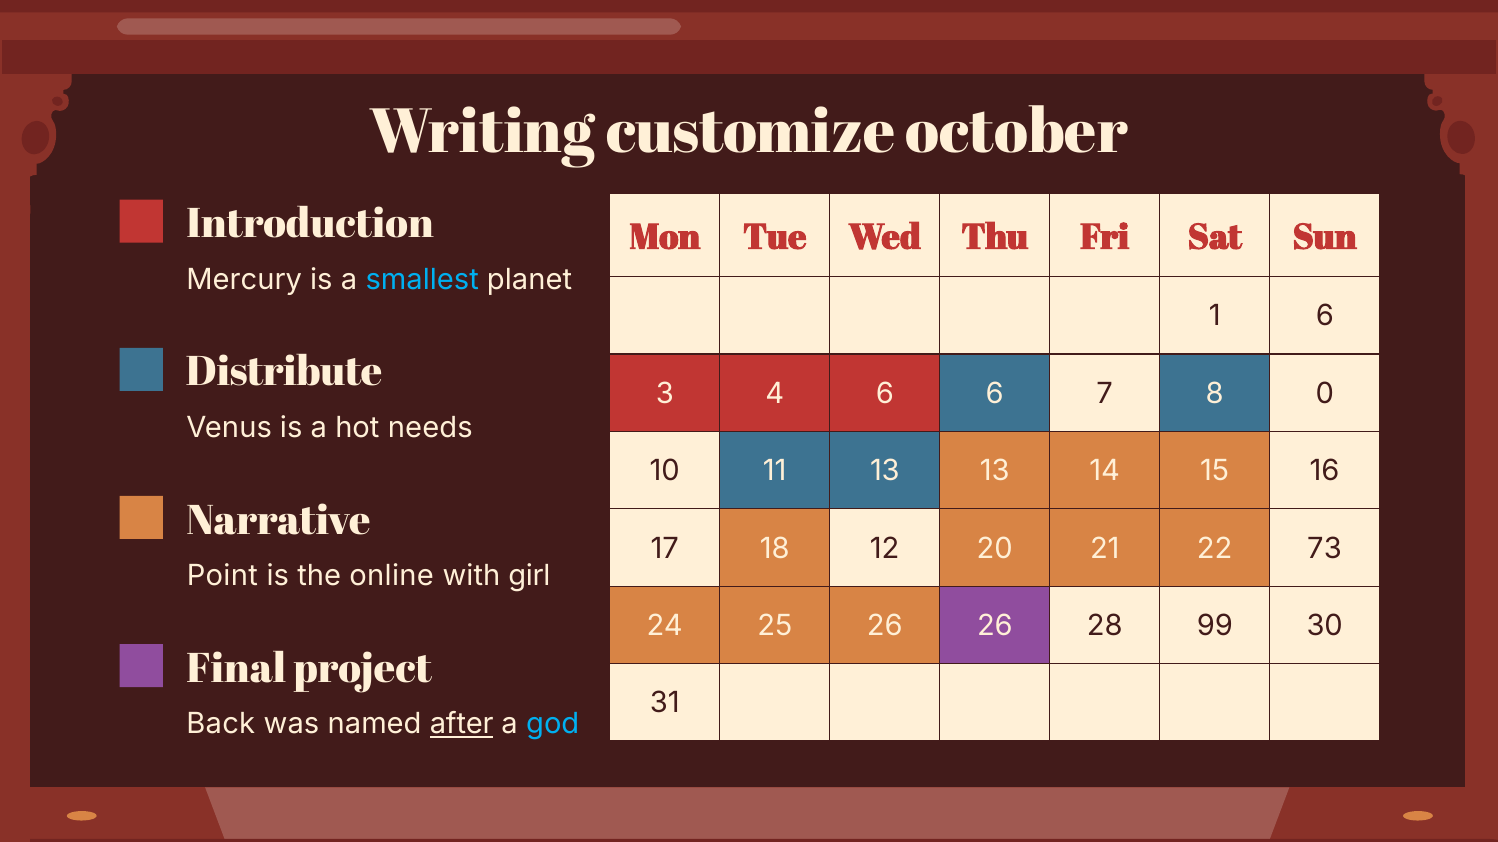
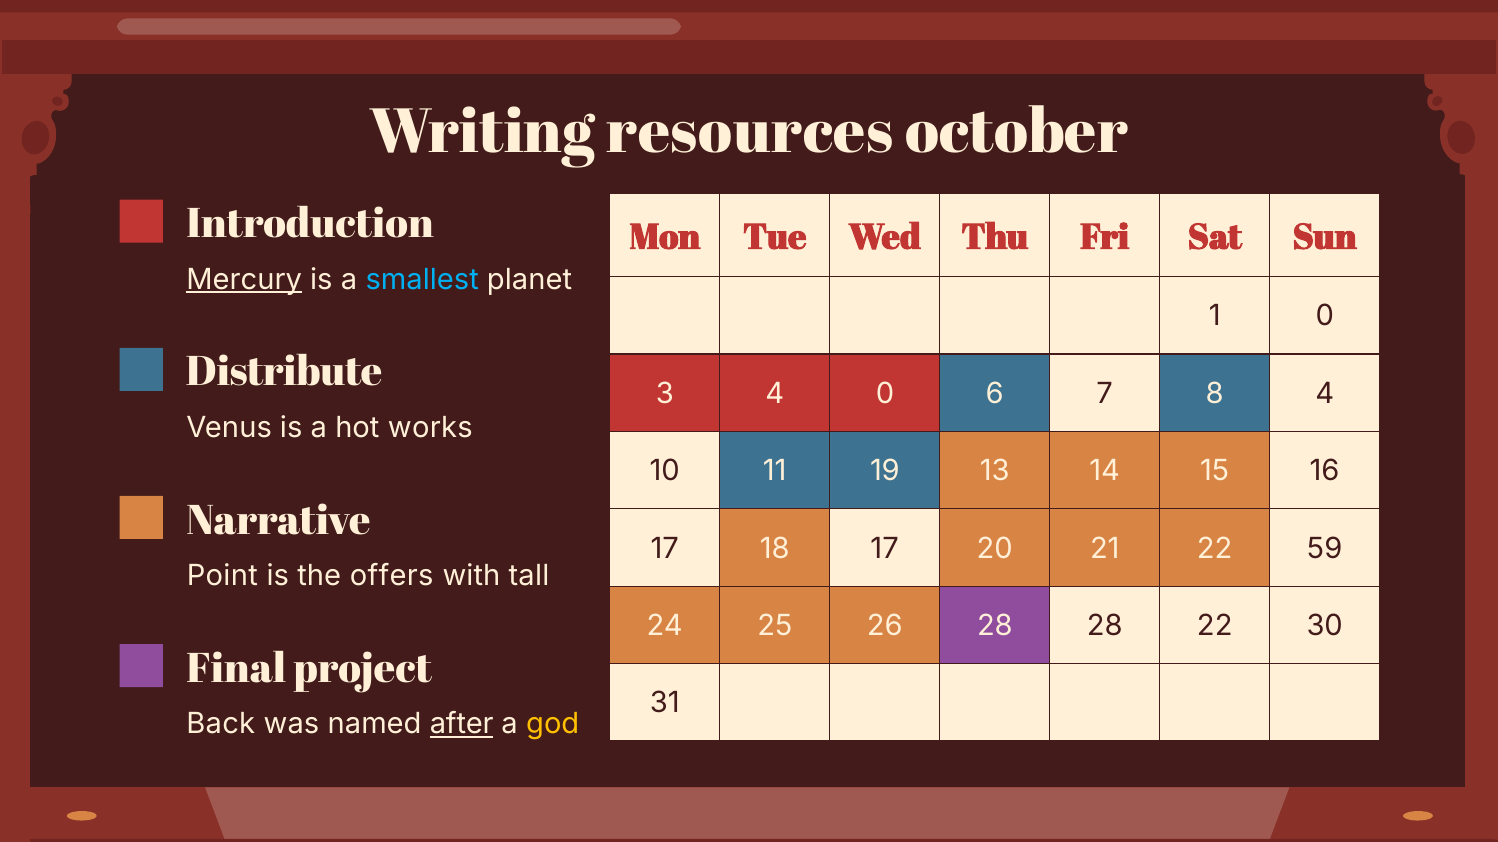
customize: customize -> resources
Mercury underline: none -> present
1 6: 6 -> 0
4 6: 6 -> 0
8 0: 0 -> 4
needs: needs -> works
11 13: 13 -> 19
18 12: 12 -> 17
73: 73 -> 59
online: online -> offers
girl: girl -> tall
26 26: 26 -> 28
28 99: 99 -> 22
god colour: light blue -> yellow
